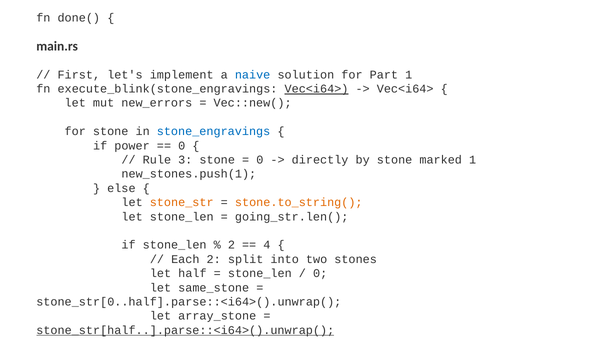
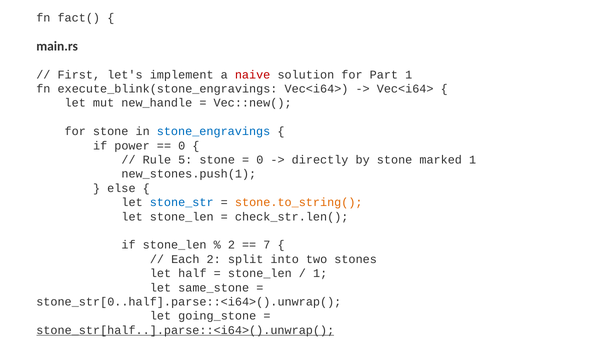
done(: done( -> fact(
naive colour: blue -> red
Vec<i64> at (317, 89) underline: present -> none
new_errors: new_errors -> new_handle
3 at (185, 160): 3 -> 5
stone_str colour: orange -> blue
going_str.len(: going_str.len( -> check_str.len(
4: 4 -> 7
0 at (320, 273): 0 -> 1
array_stone: array_stone -> going_stone
